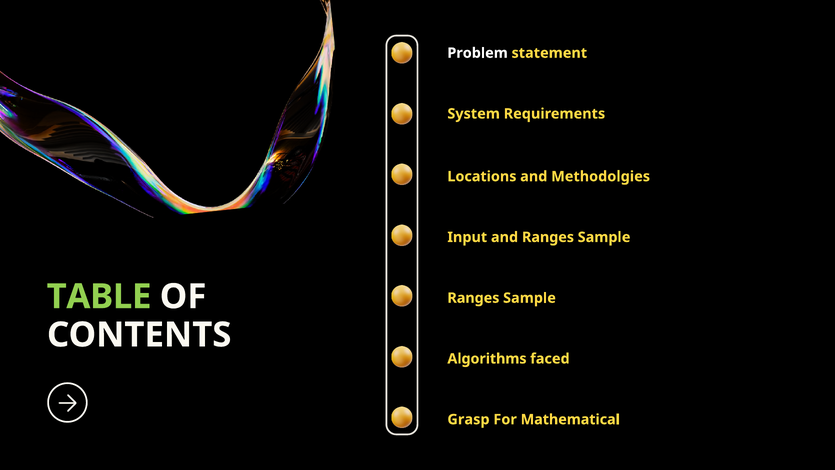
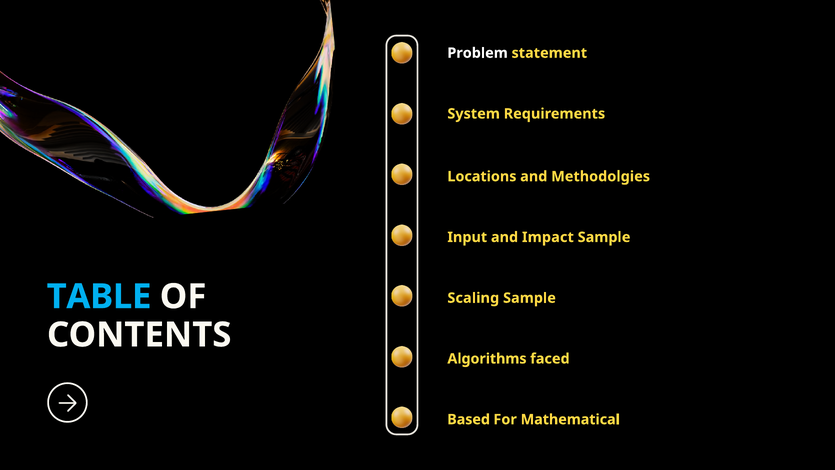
and Ranges: Ranges -> Impact
TABLE colour: light green -> light blue
Ranges at (473, 298): Ranges -> Scaling
Grasp: Grasp -> Based
